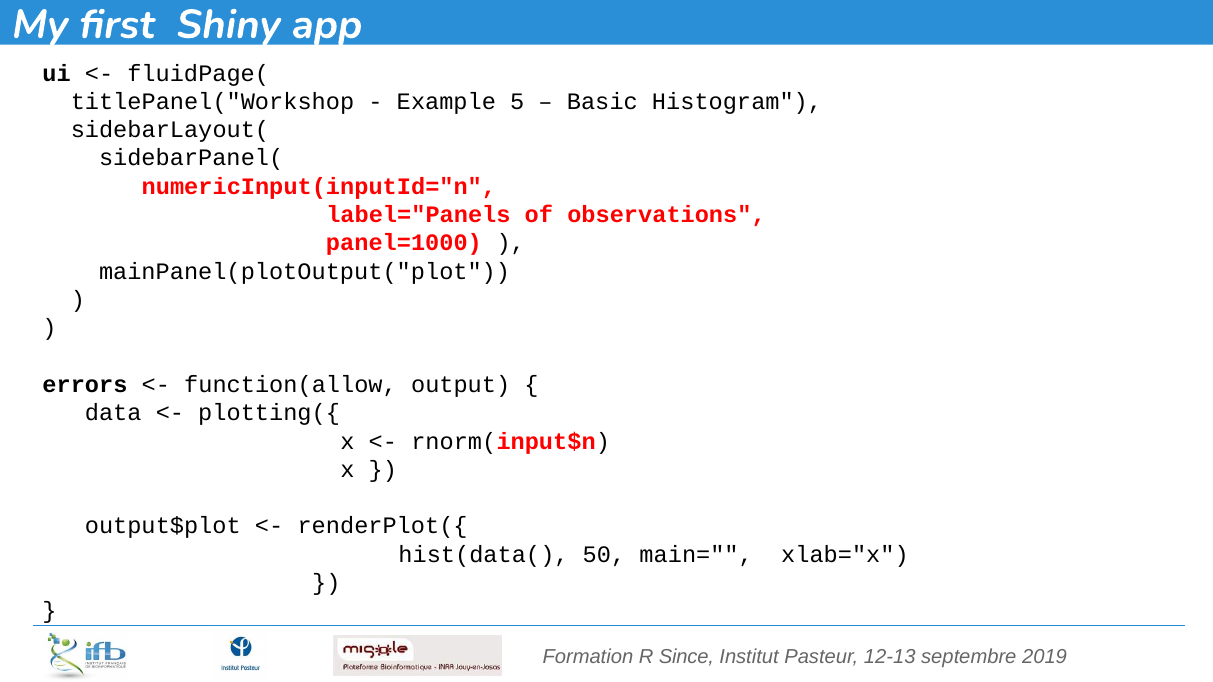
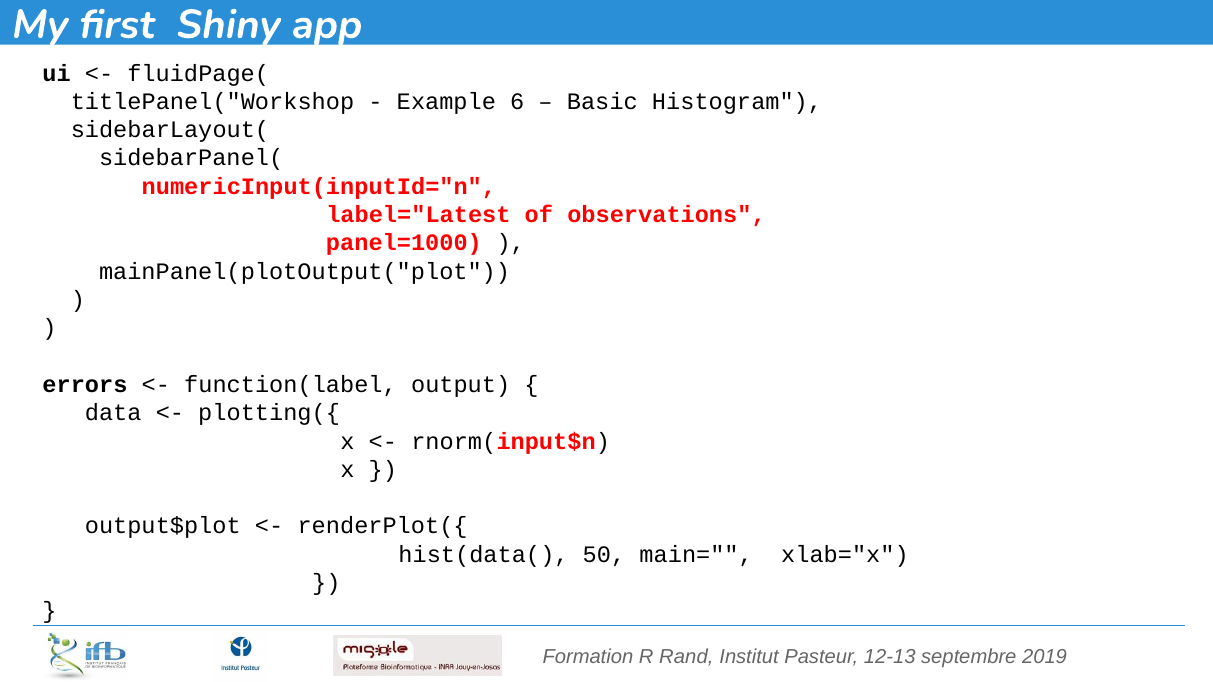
5: 5 -> 6
label="Panels: label="Panels -> label="Latest
function(allow: function(allow -> function(label
Since: Since -> Rand
